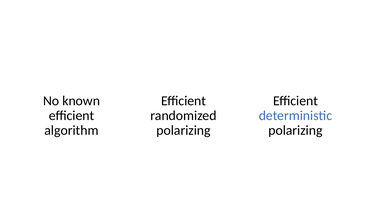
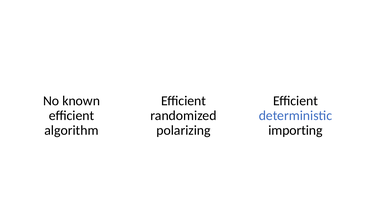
polarizing at (295, 131): polarizing -> importing
